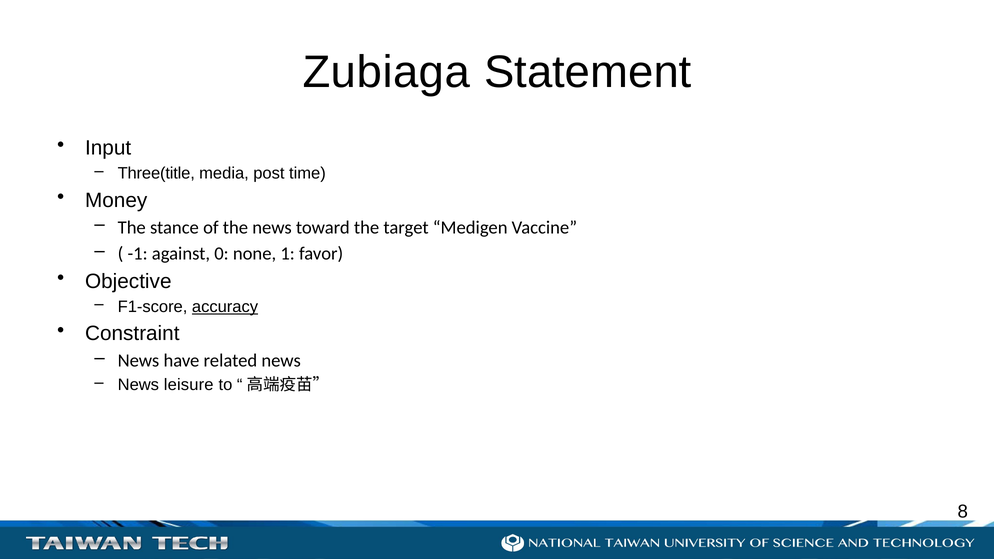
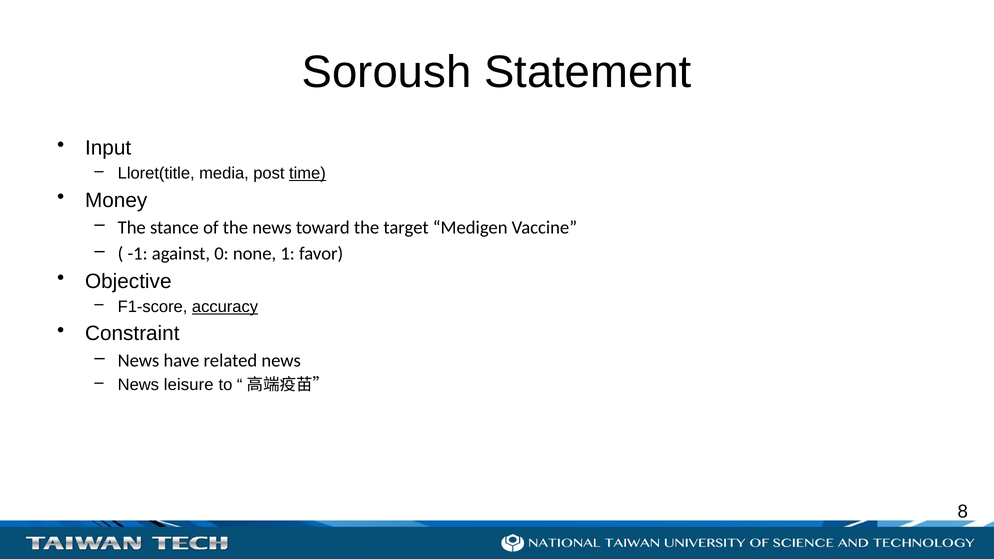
Zubiaga: Zubiaga -> Soroush
Three(title: Three(title -> Lloret(title
time underline: none -> present
